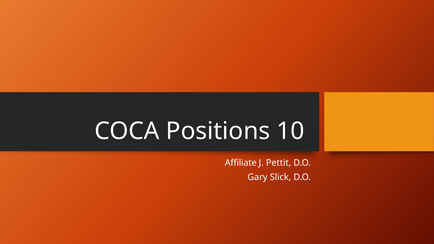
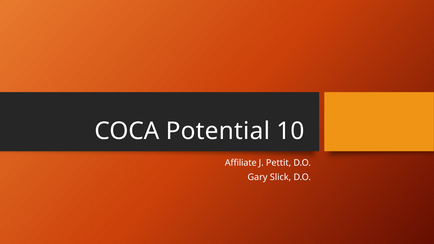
Positions: Positions -> Potential
